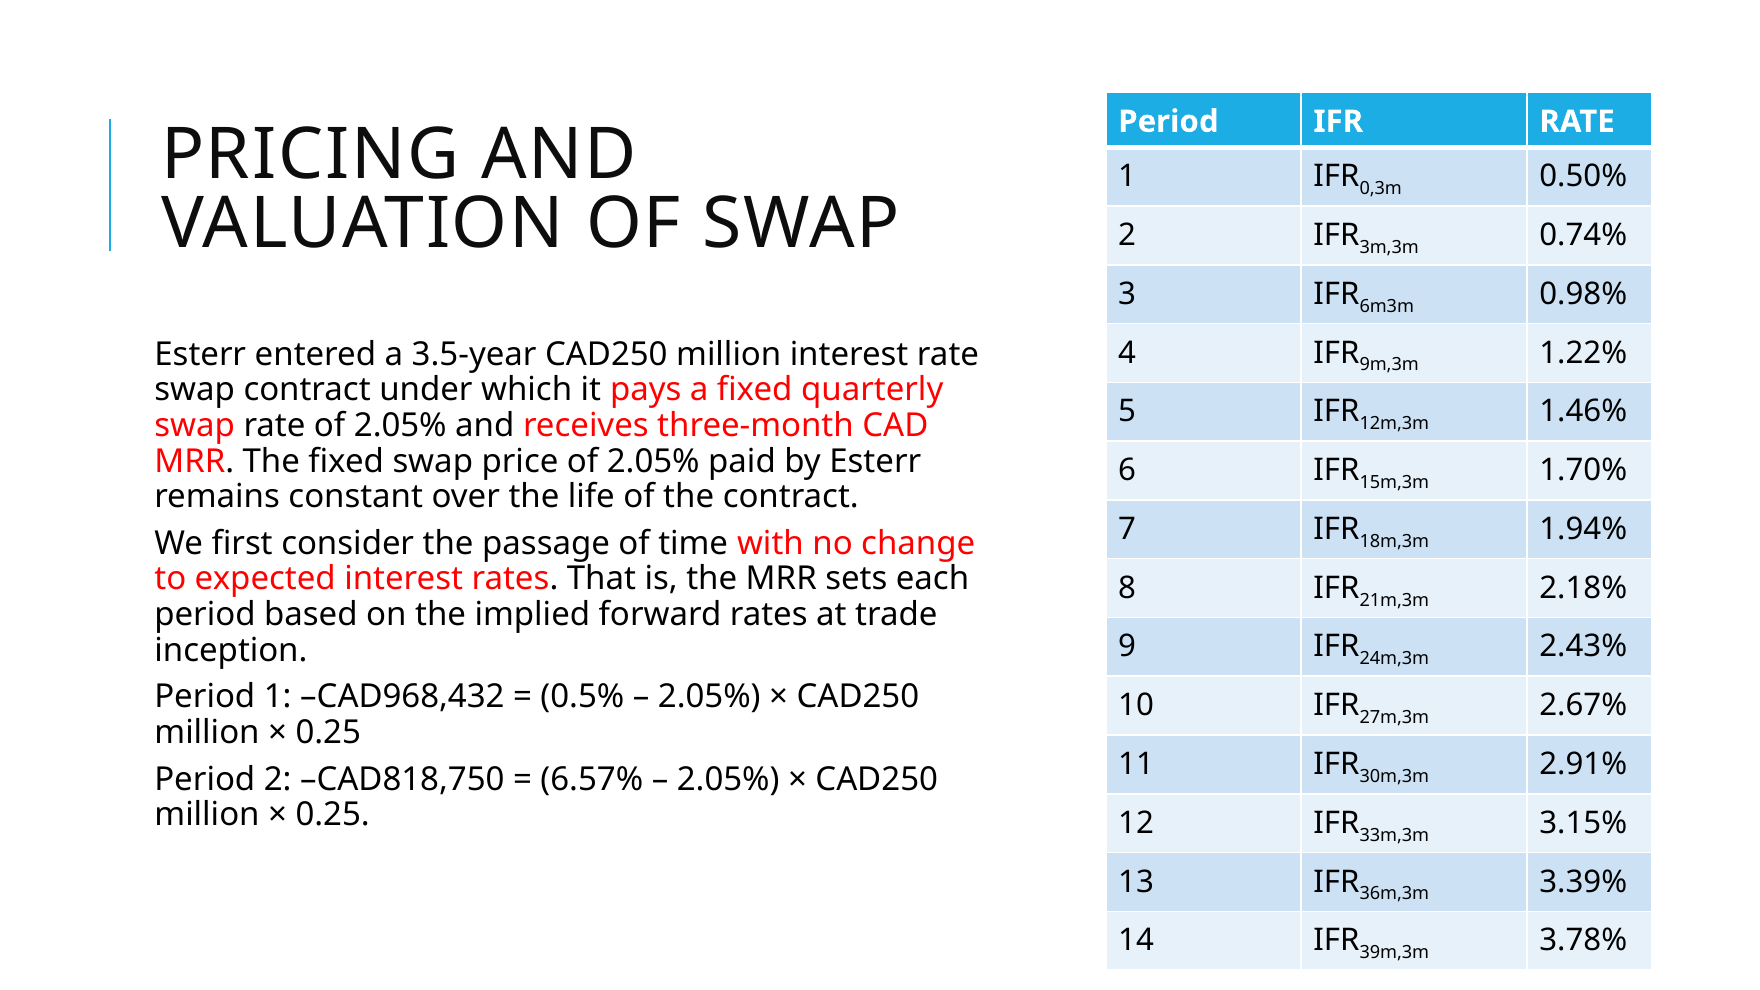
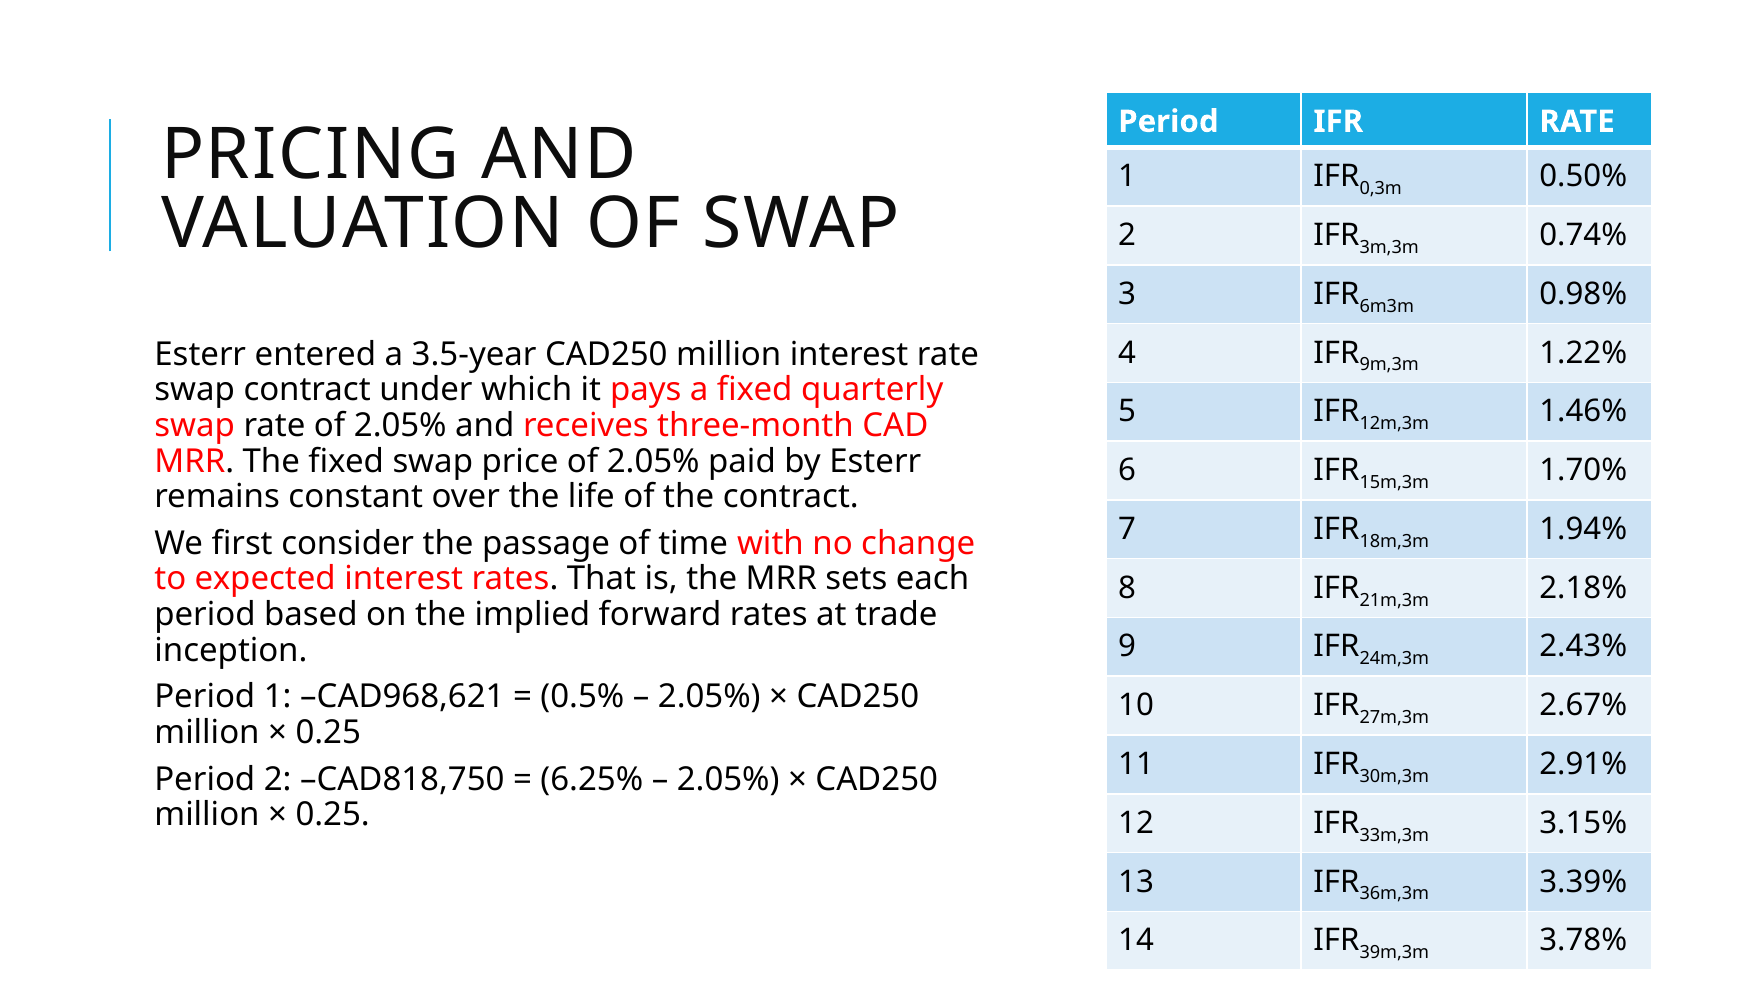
CAD968,432: CAD968,432 -> CAD968,621
6.57%: 6.57% -> 6.25%
